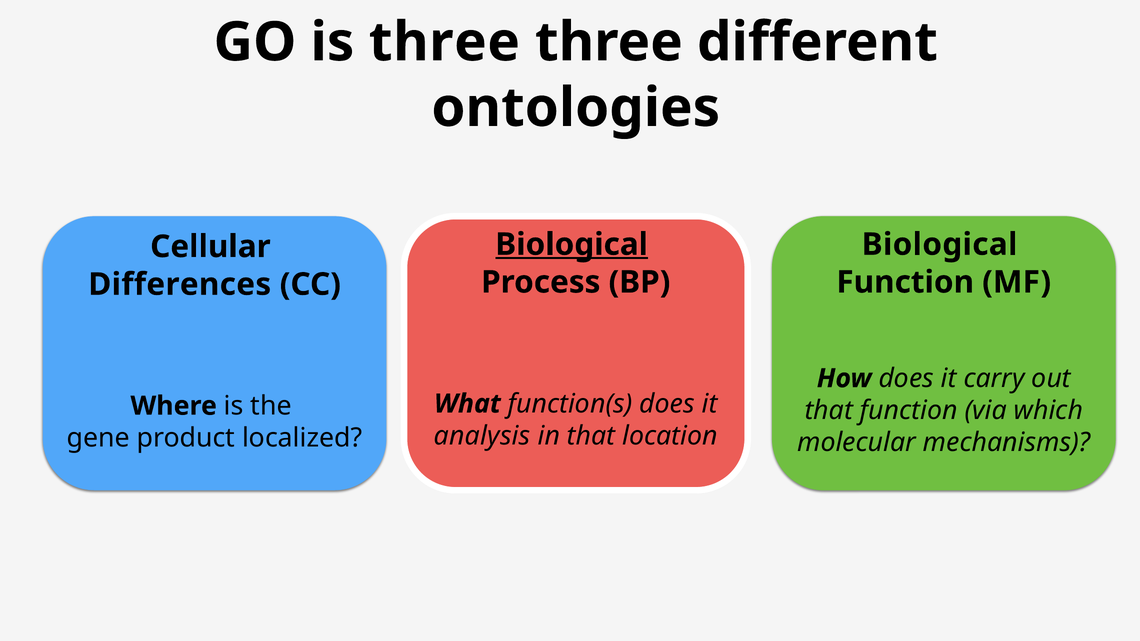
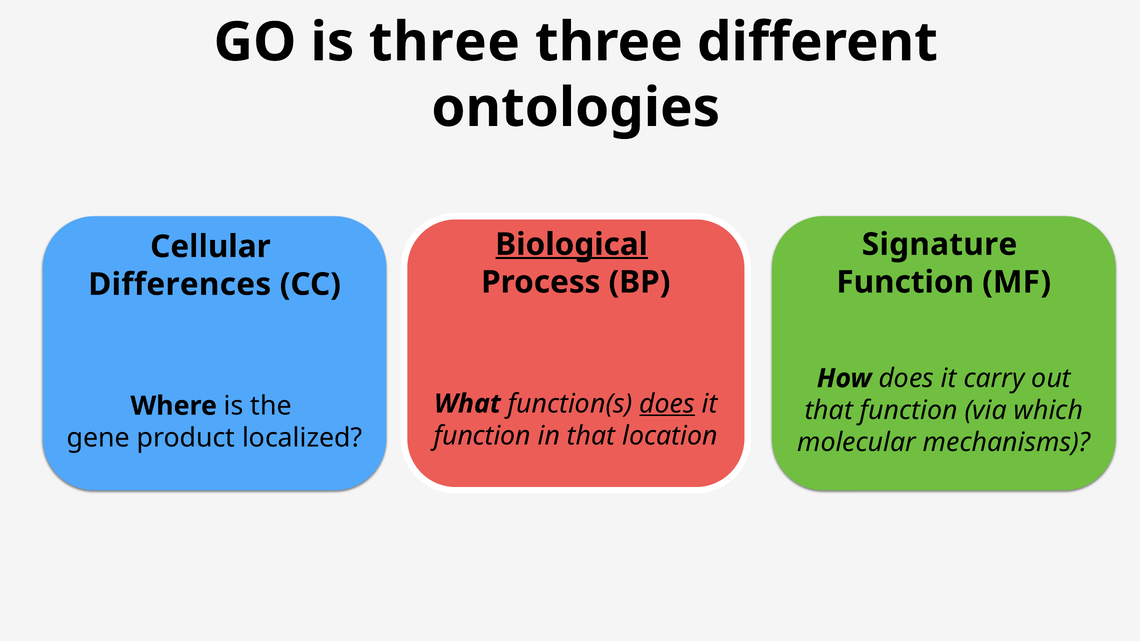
Biological at (940, 245): Biological -> Signature
does at (667, 404) underline: none -> present
analysis at (482, 436): analysis -> function
